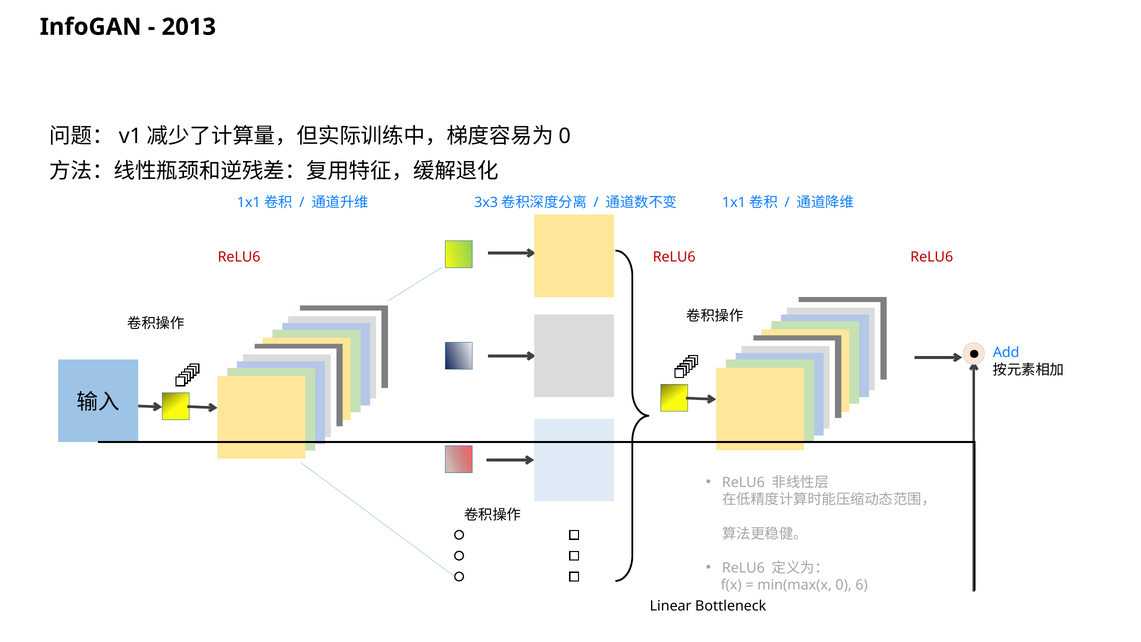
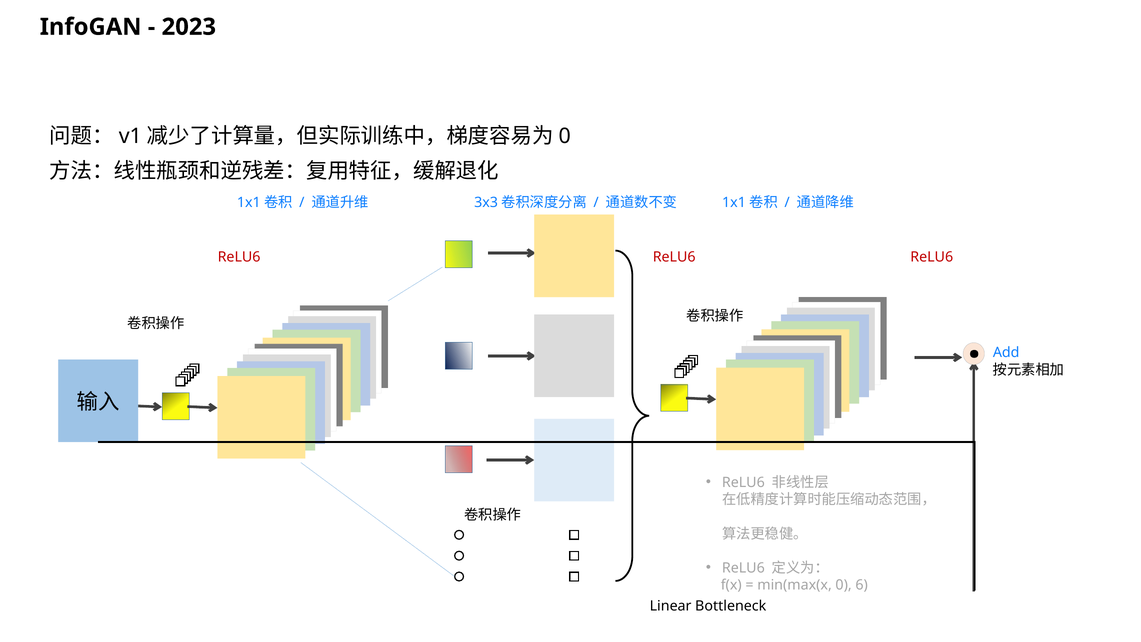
2013: 2013 -> 2023
